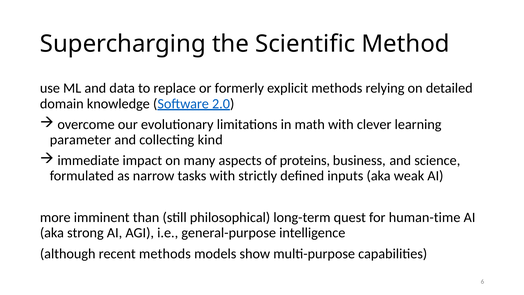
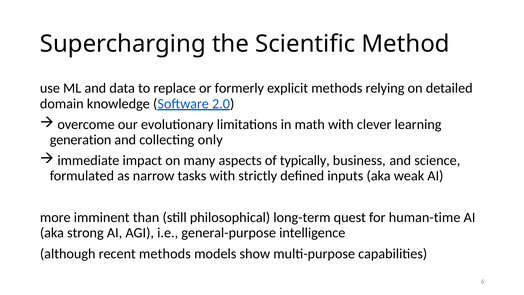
parameter: parameter -> generation
kind: kind -> only
proteins: proteins -> typically
